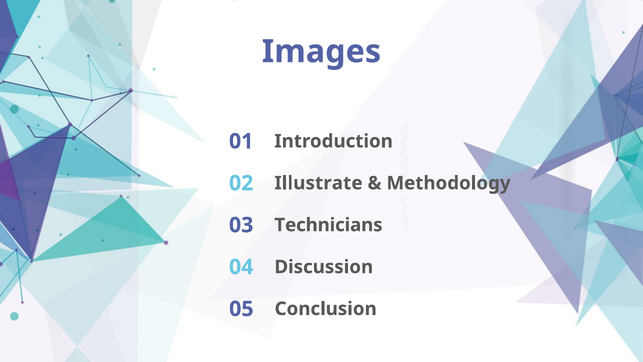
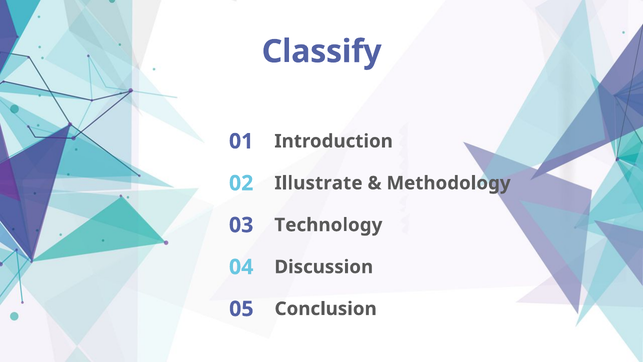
Images: Images -> Classify
Technicians: Technicians -> Technology
